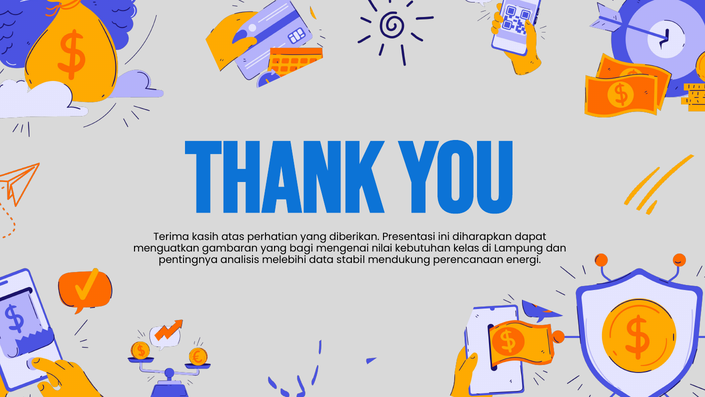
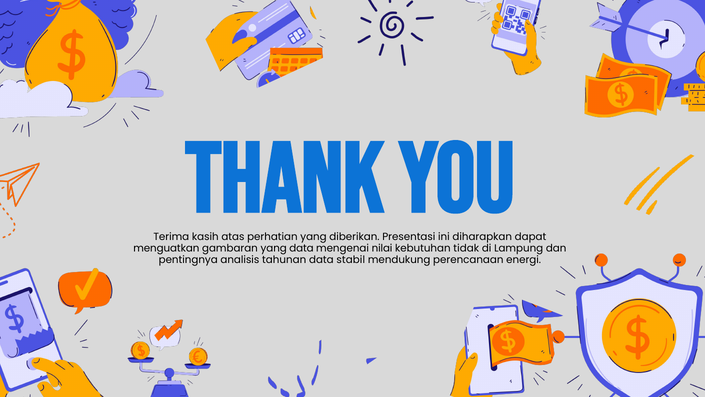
yang bagi: bagi -> data
kelas: kelas -> tidak
melebihi: melebihi -> tahunan
